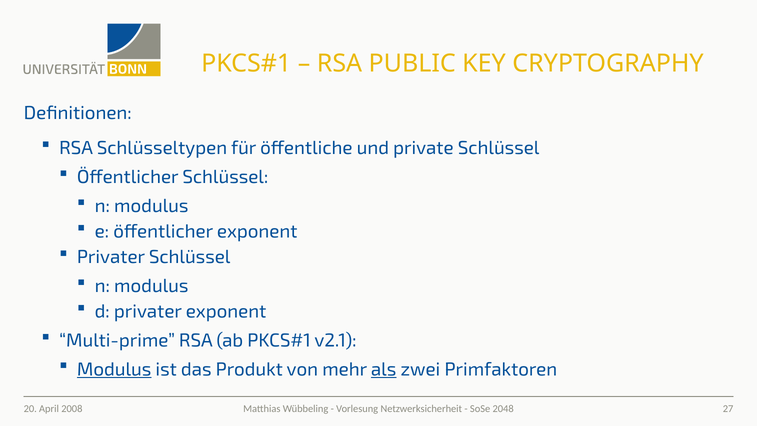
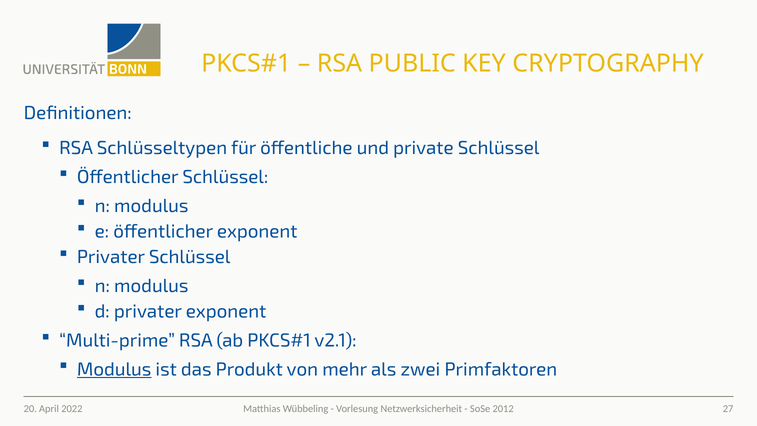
als underline: present -> none
2048: 2048 -> 2012
2008: 2008 -> 2022
